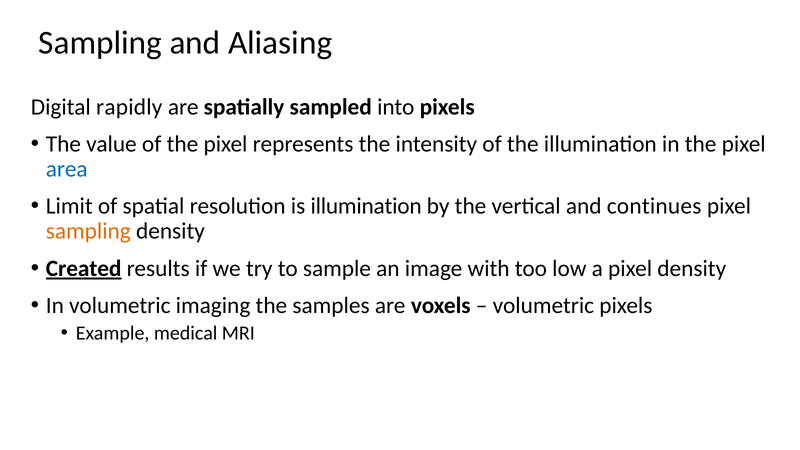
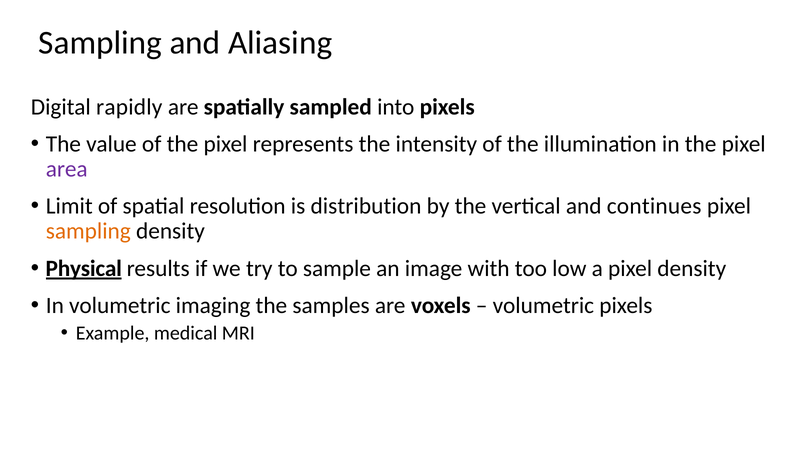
area colour: blue -> purple
is illumination: illumination -> distribution
Created: Created -> Physical
